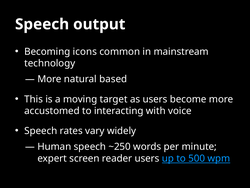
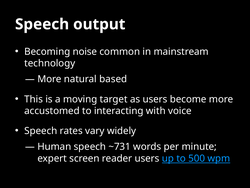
icons: icons -> noise
~250: ~250 -> ~731
